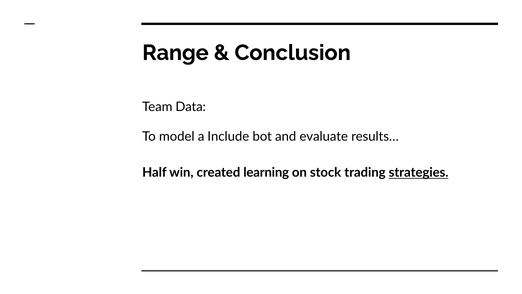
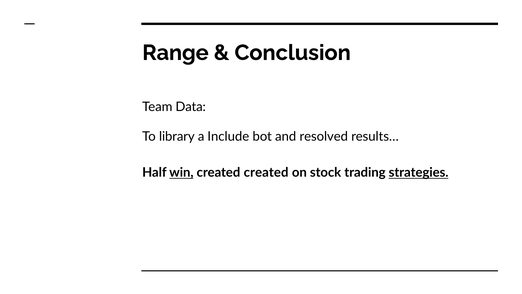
model: model -> library
evaluate: evaluate -> resolved
win underline: none -> present
created learning: learning -> created
